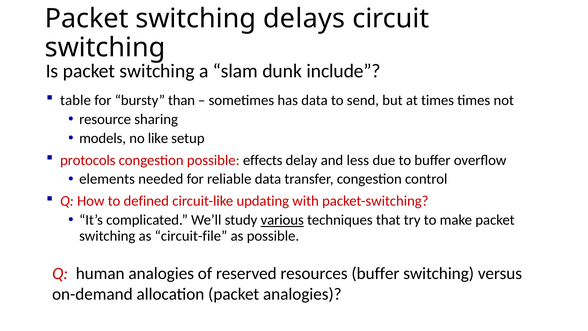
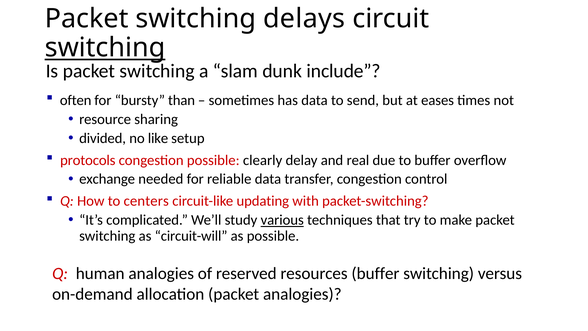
switching at (105, 48) underline: none -> present
table: table -> often
at times: times -> eases
models: models -> divided
effects: effects -> clearly
less: less -> real
elements: elements -> exchange
defined: defined -> centers
circuit-file: circuit-file -> circuit-will
